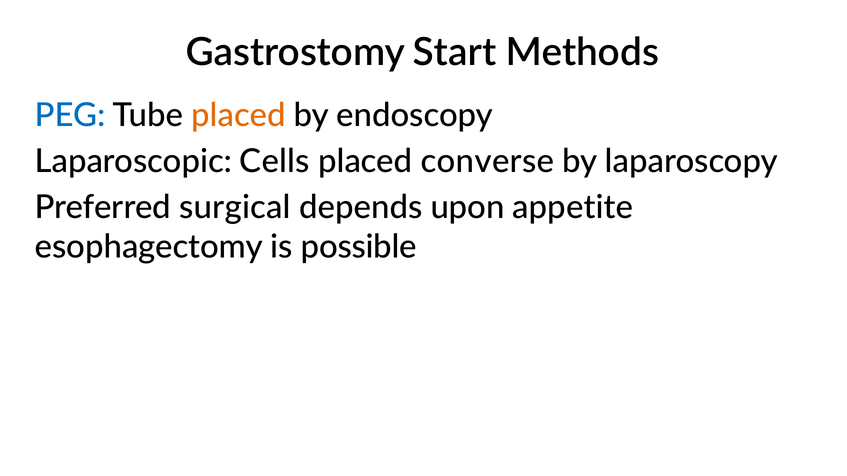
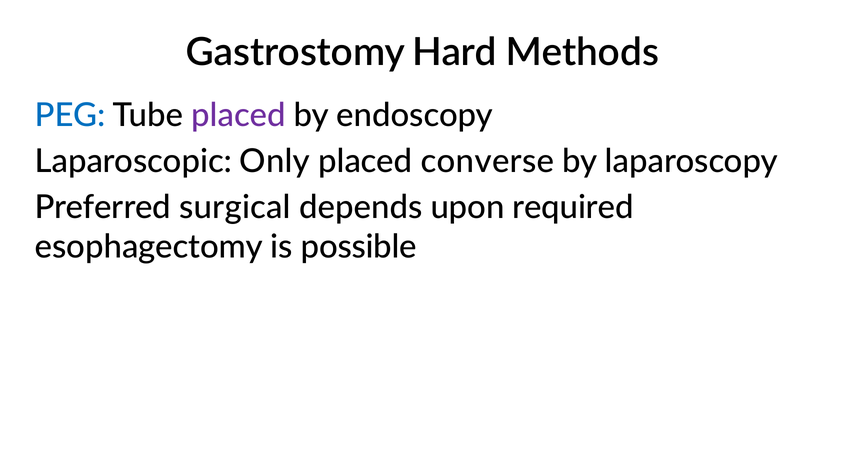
Start: Start -> Hard
placed at (239, 115) colour: orange -> purple
Cells: Cells -> Only
appetite: appetite -> required
